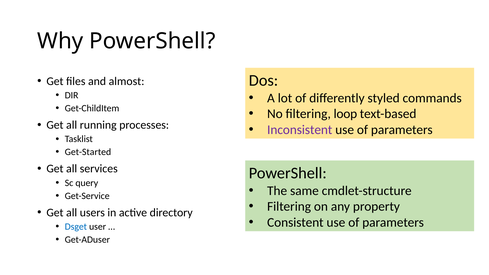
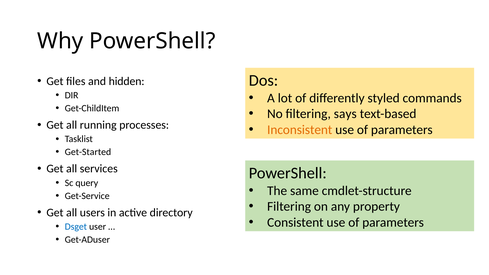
almost: almost -> hidden
loop: loop -> says
Inconsistent colour: purple -> orange
